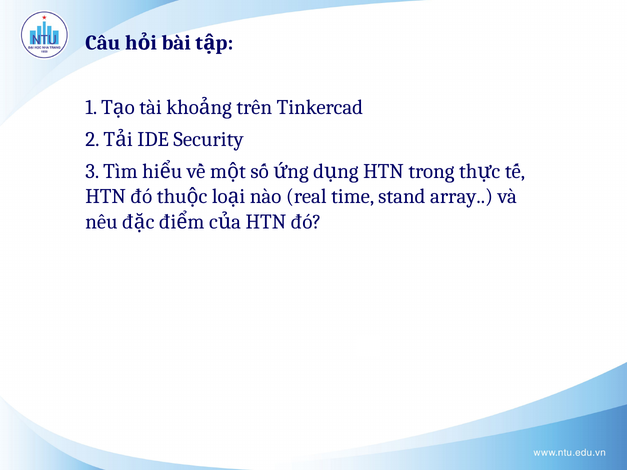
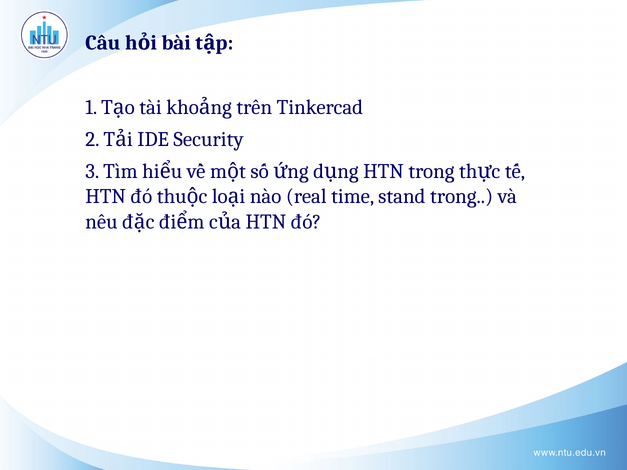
stand array: array -> trong
